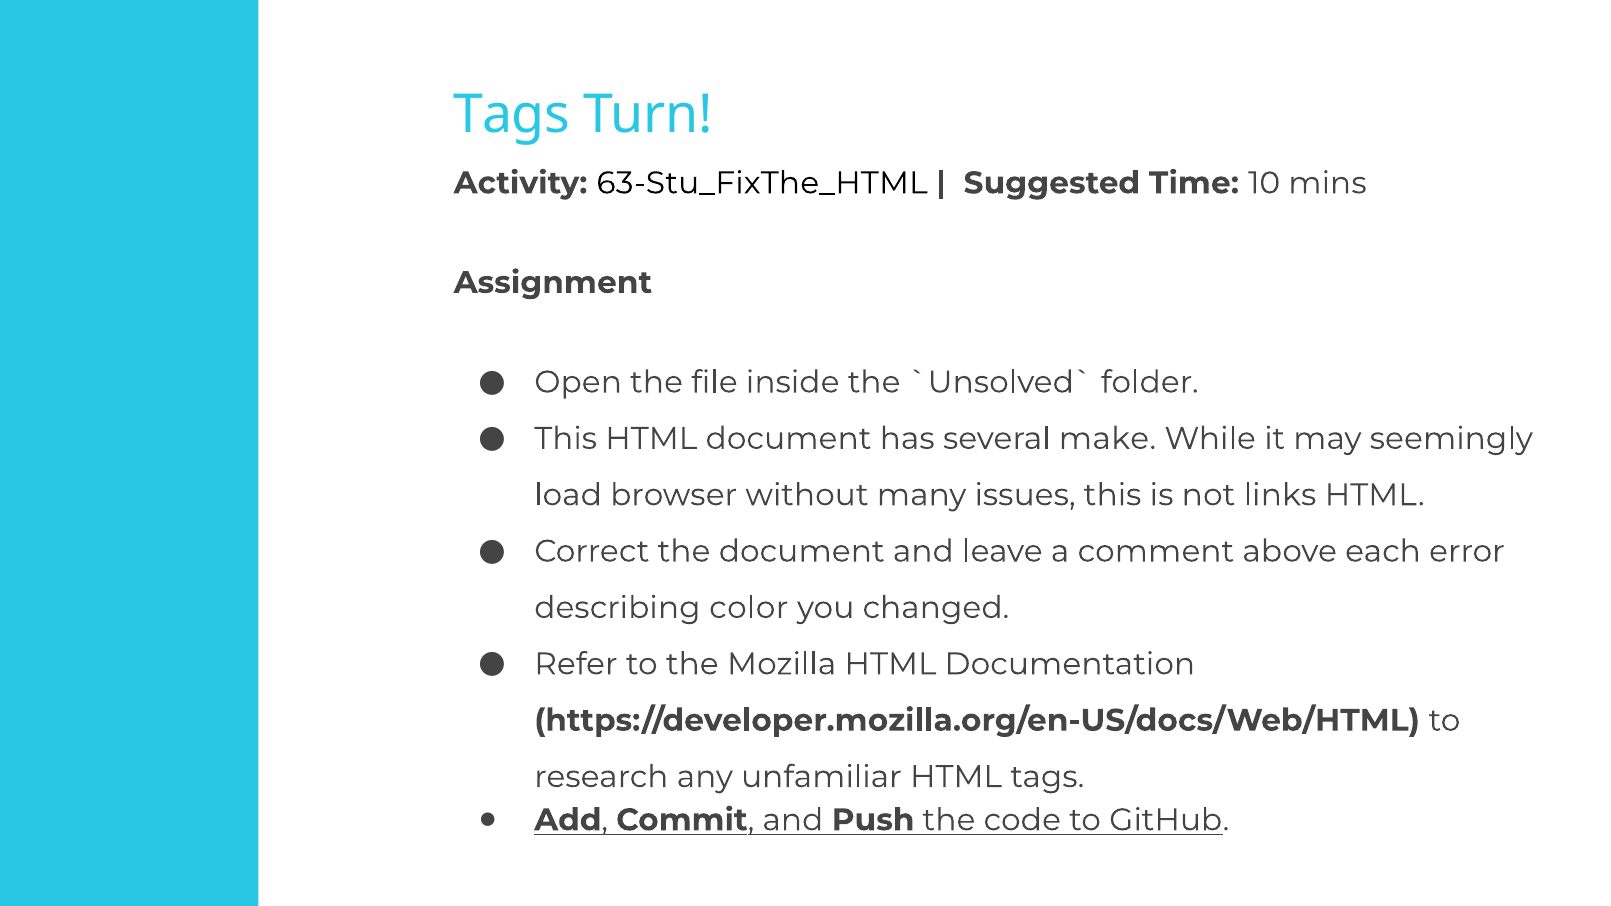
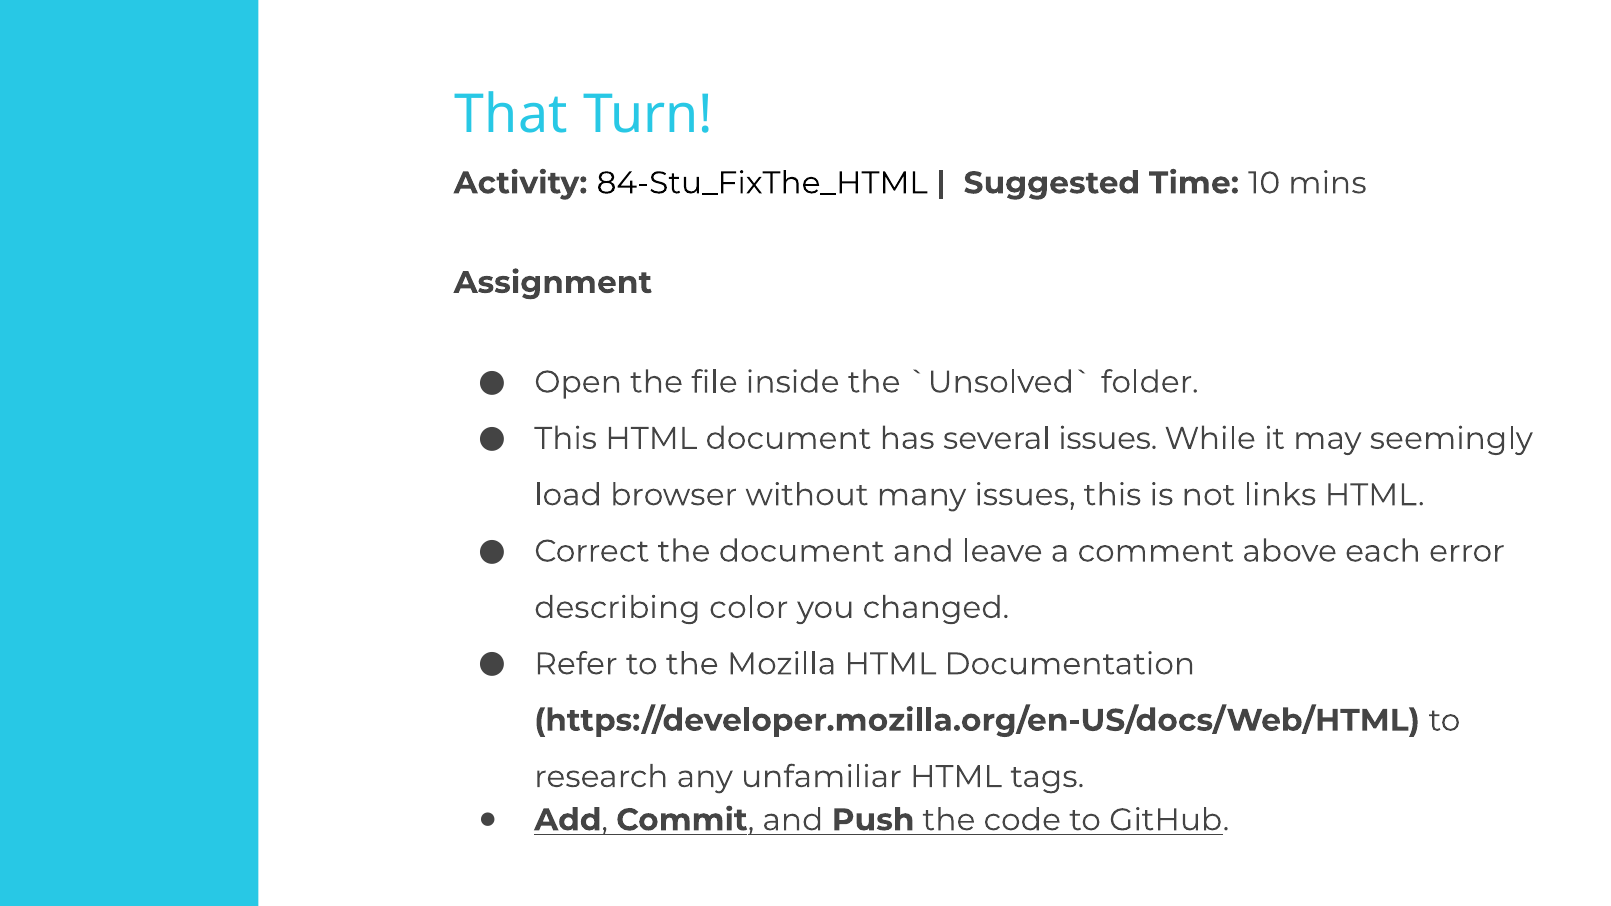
Tags at (512, 115): Tags -> That
63-Stu_FixThe_HTML: 63-Stu_FixThe_HTML -> 84-Stu_FixThe_HTML
several make: make -> issues
